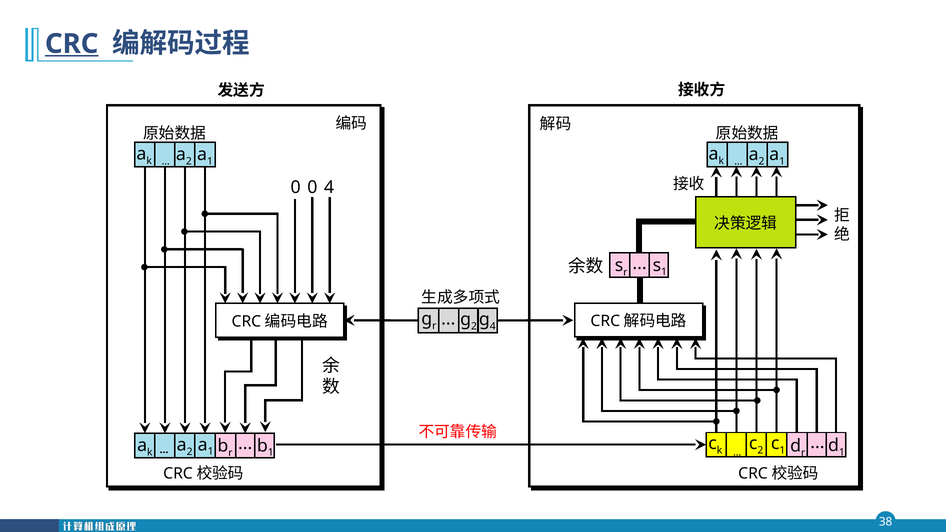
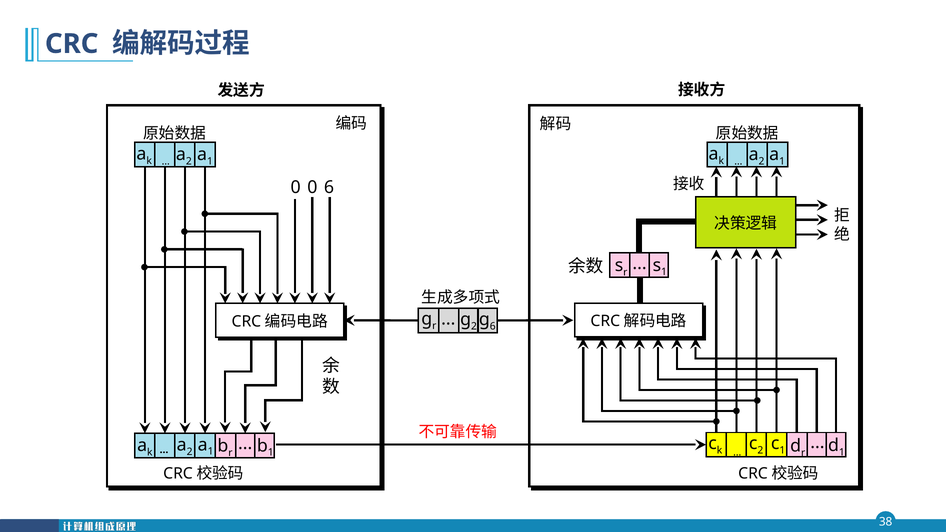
CRC underline: present -> none
0 4: 4 -> 6
4 at (493, 326): 4 -> 6
